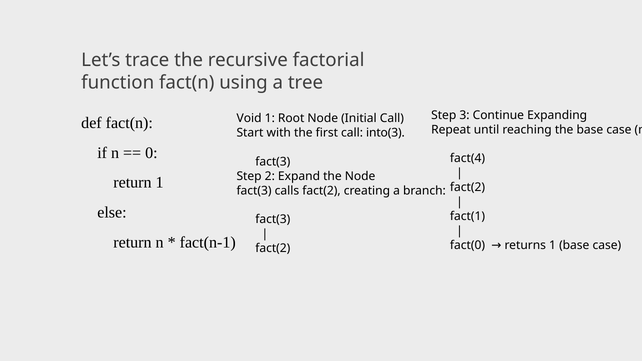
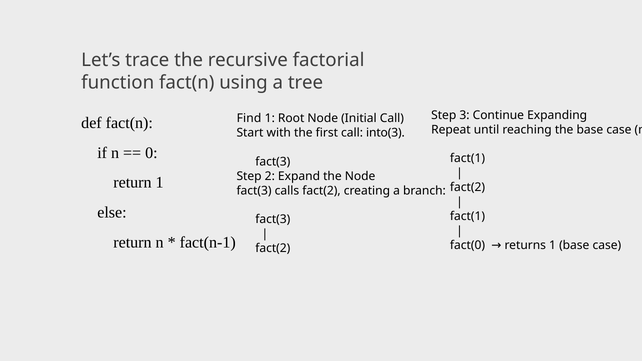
Void: Void -> Find
fact(4 at (468, 159): fact(4 -> fact(1
